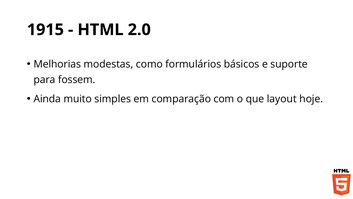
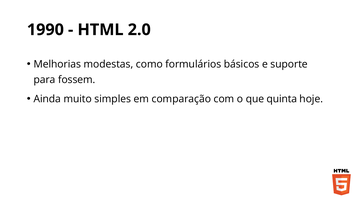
1915: 1915 -> 1990
layout: layout -> quinta
